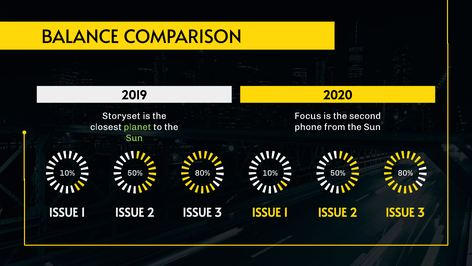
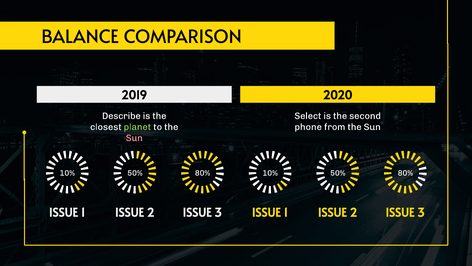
Storyset: Storyset -> Describe
Focus: Focus -> Select
Sun at (134, 138) colour: light green -> pink
